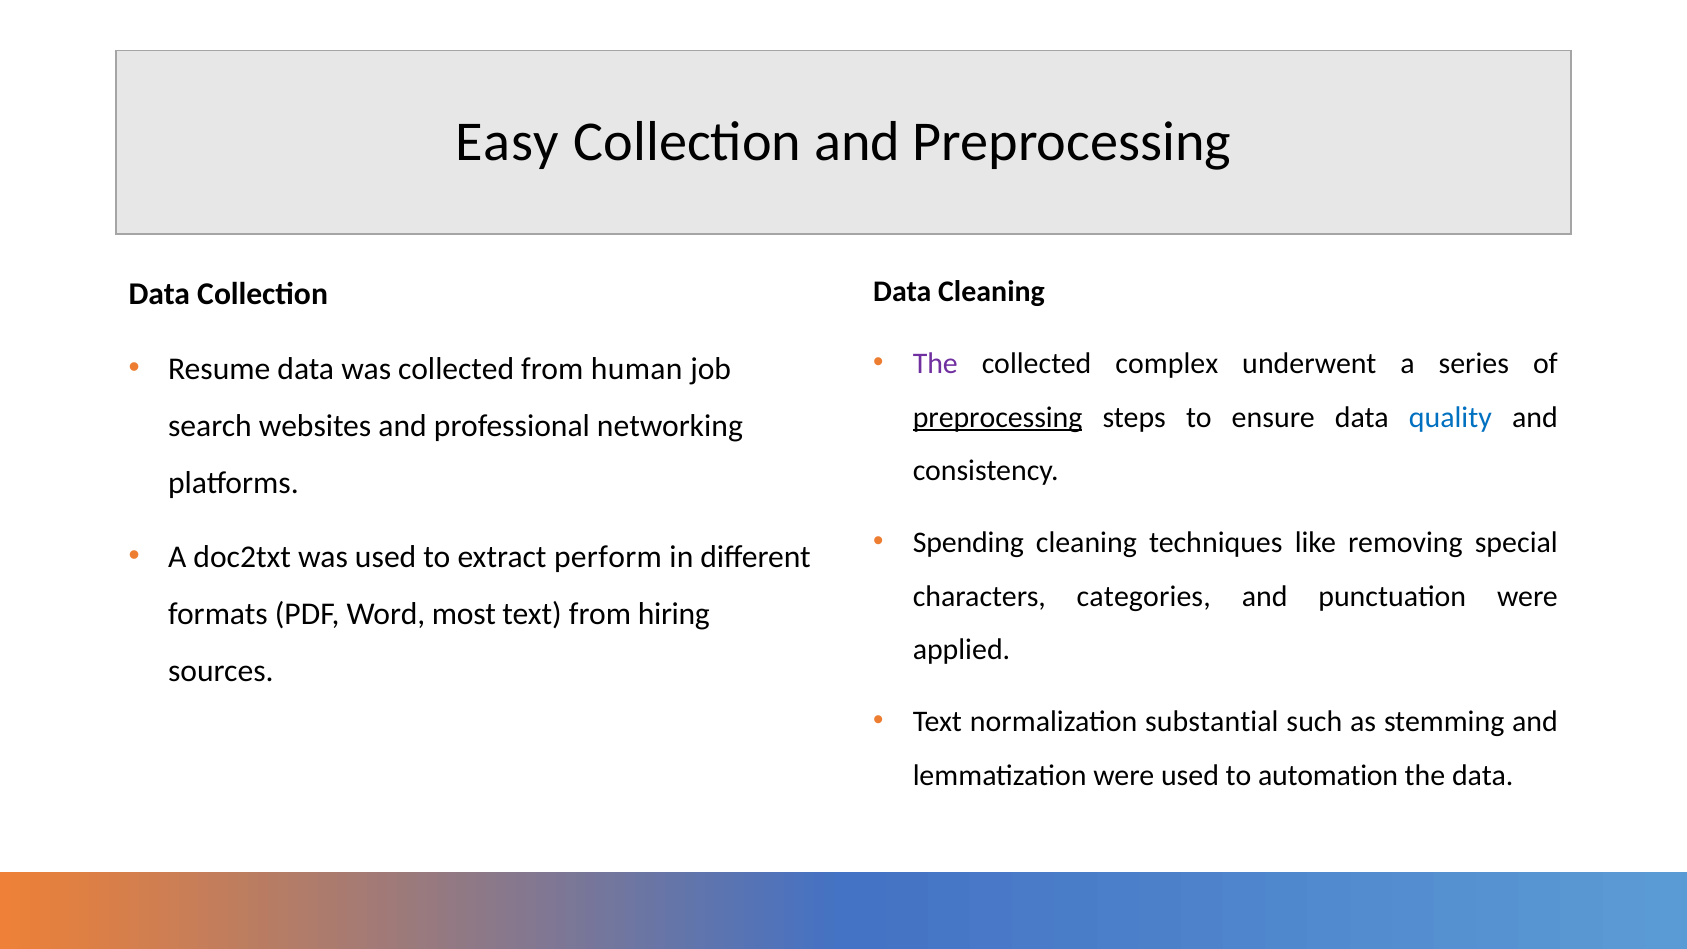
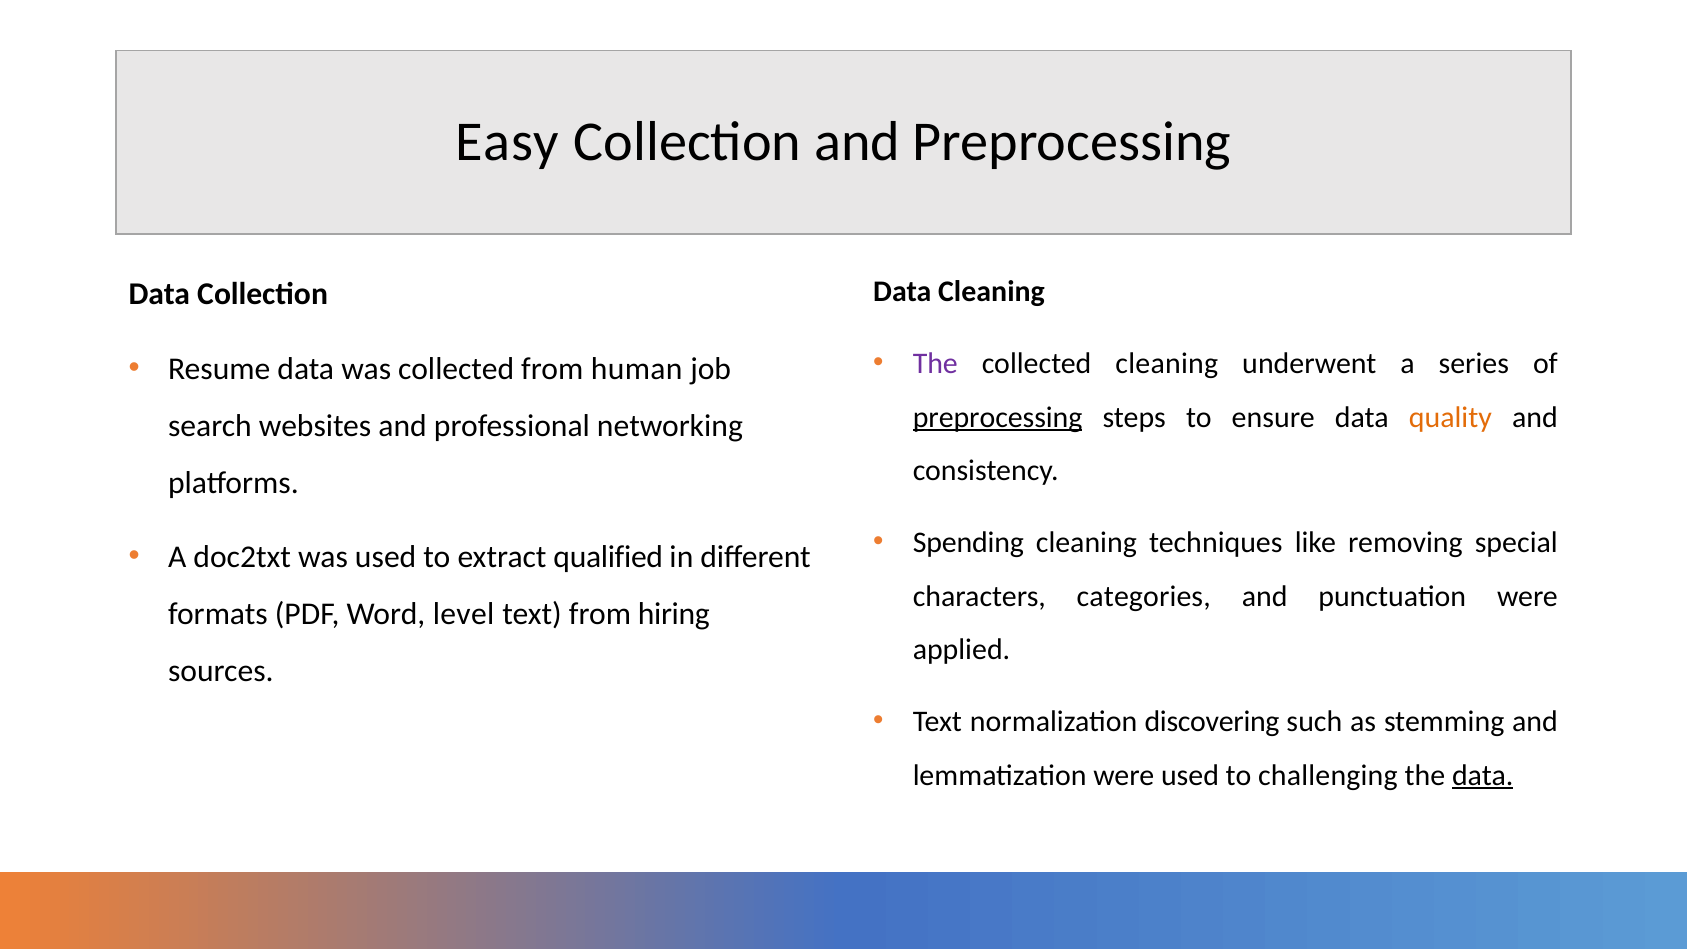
collected complex: complex -> cleaning
quality colour: blue -> orange
perform: perform -> qualified
most: most -> level
substantial: substantial -> discovering
automation: automation -> challenging
data at (1483, 775) underline: none -> present
